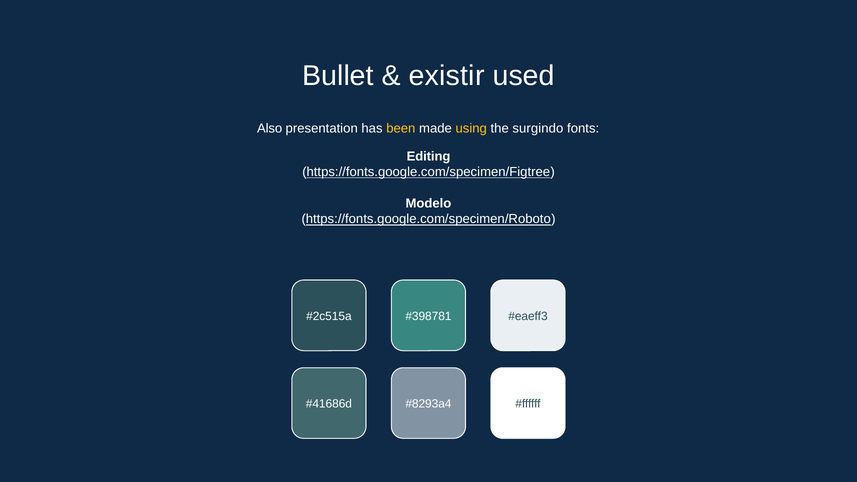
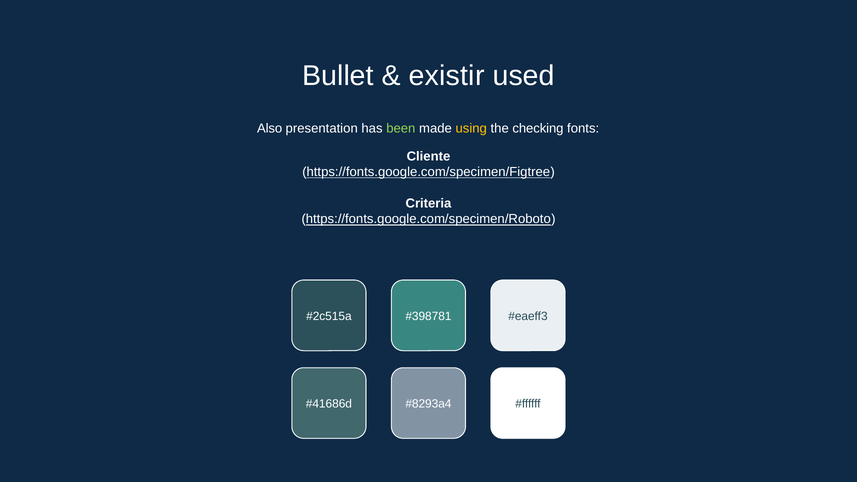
been colour: yellow -> light green
surgindo: surgindo -> checking
Editing: Editing -> Cliente
Modelo: Modelo -> Criteria
